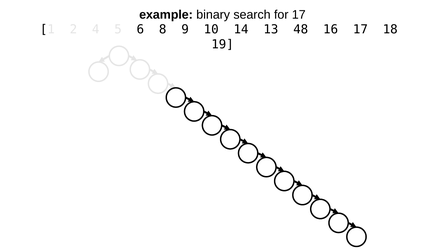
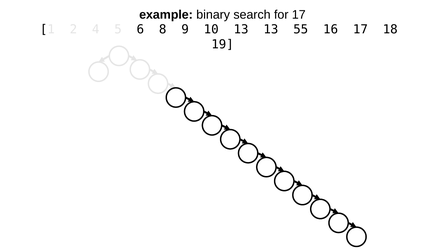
10 14: 14 -> 13
48: 48 -> 55
